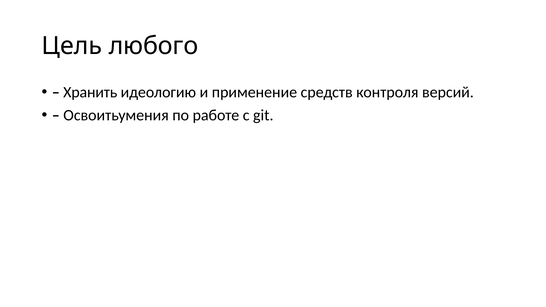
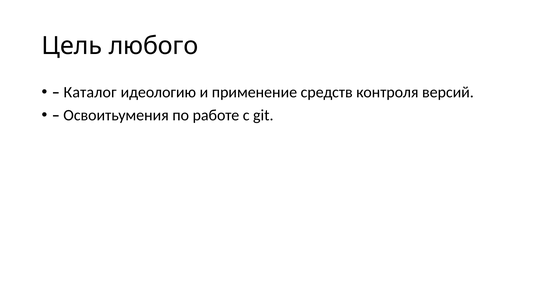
Хранить: Хранить -> Каталог
